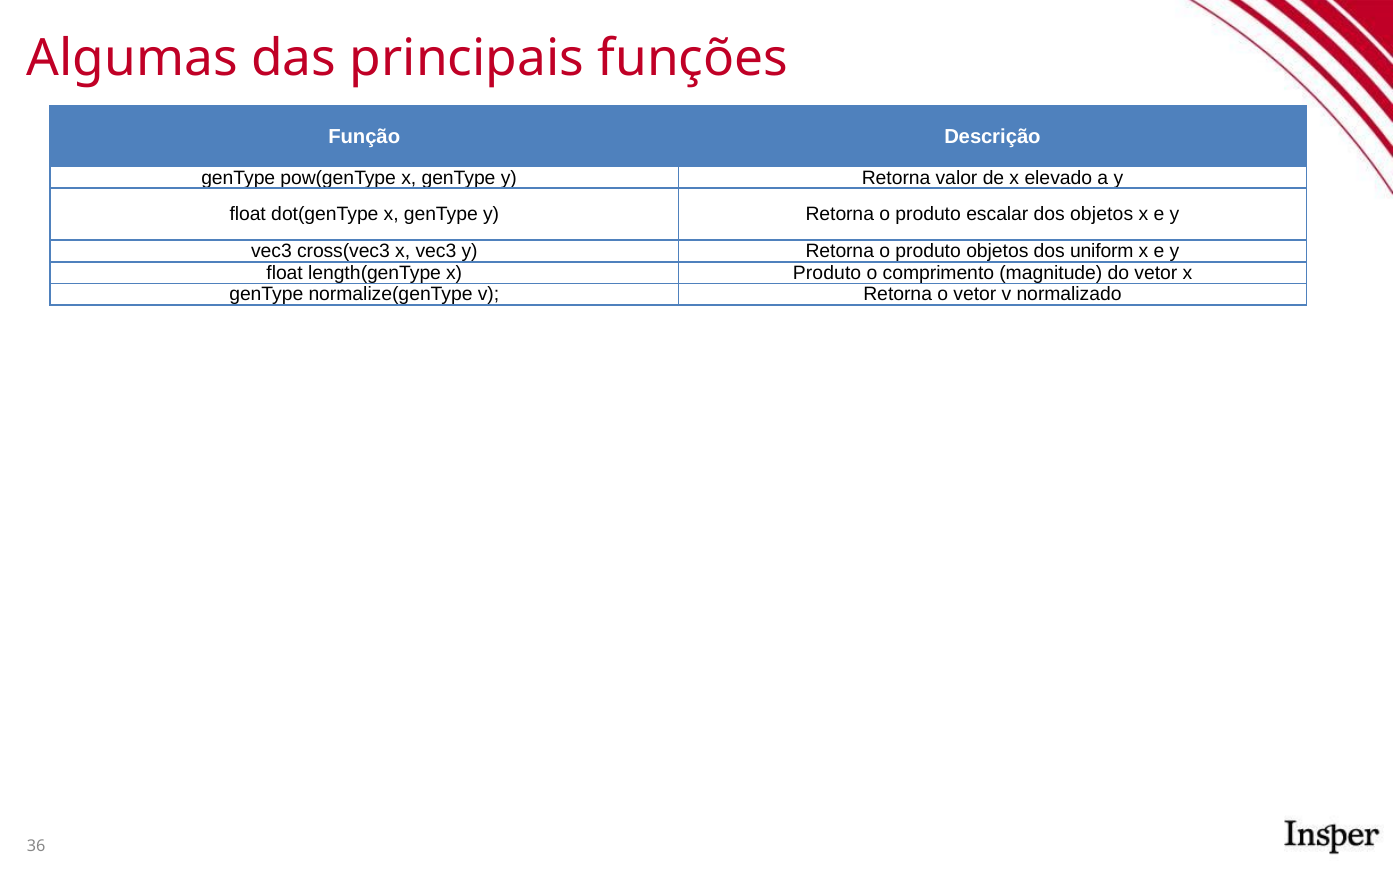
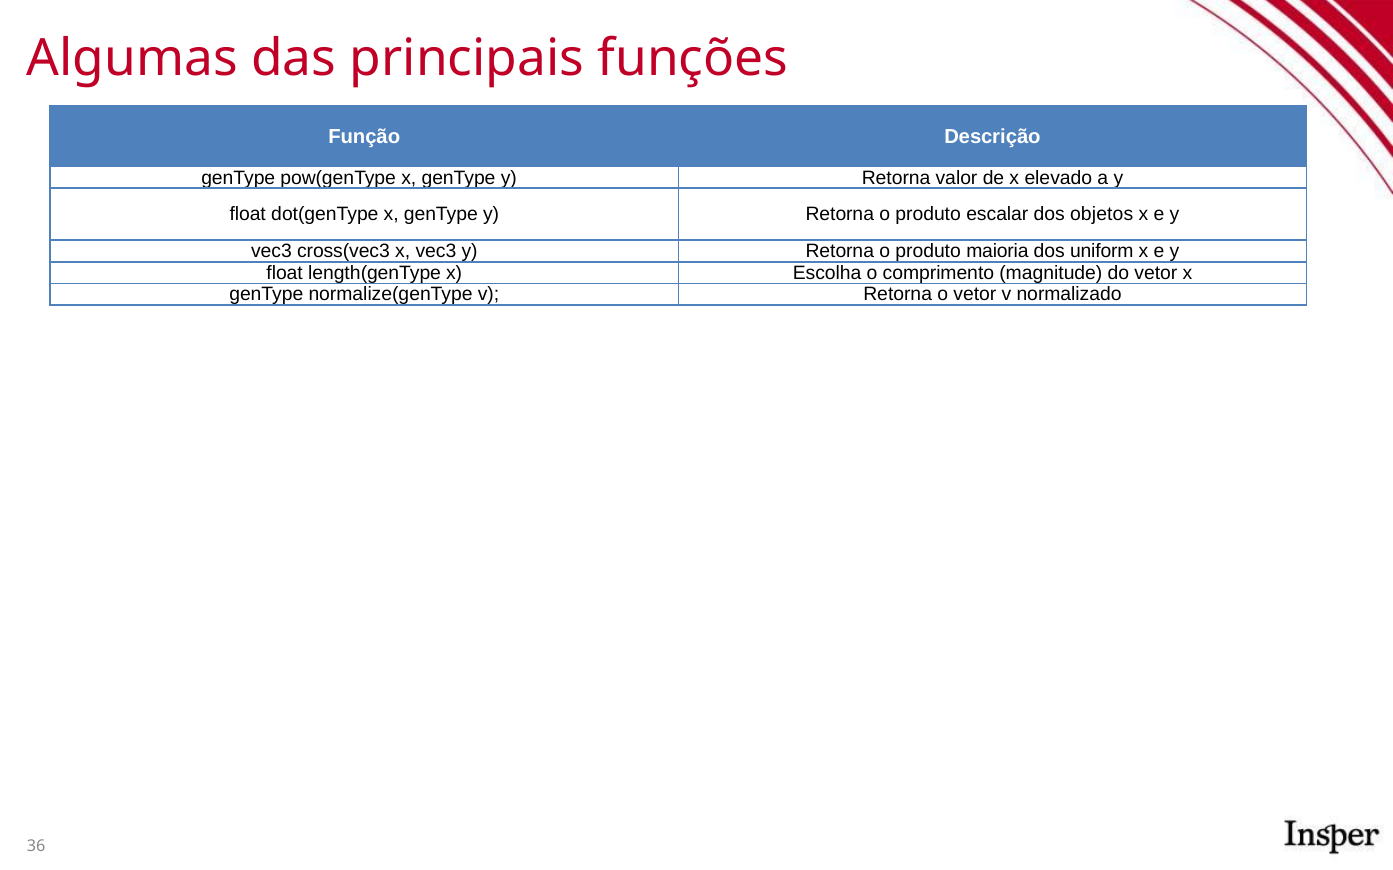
produto objetos: objetos -> maioria
x Produto: Produto -> Escolha
